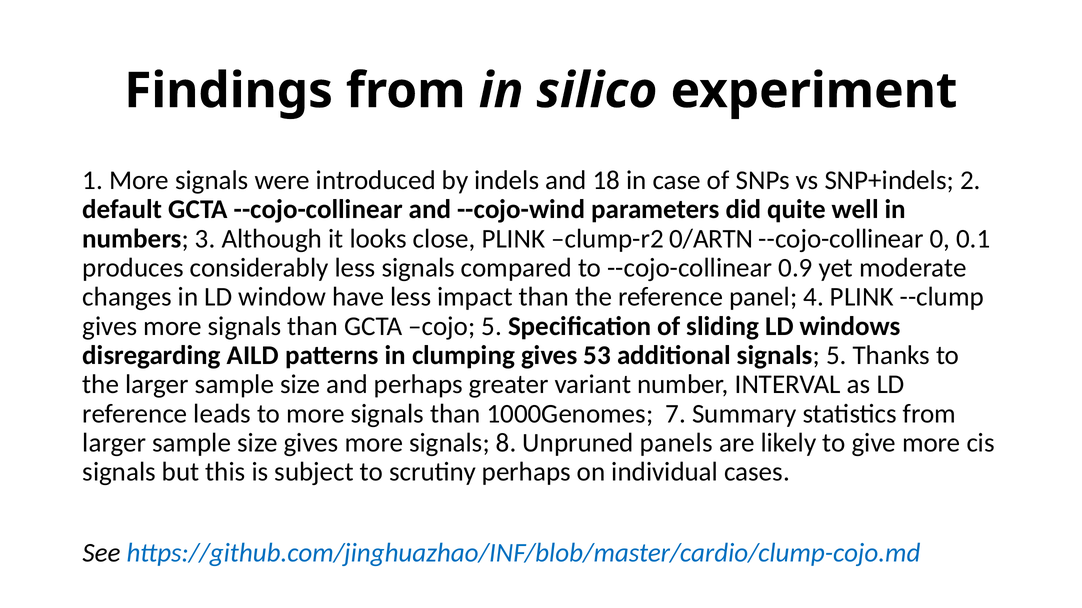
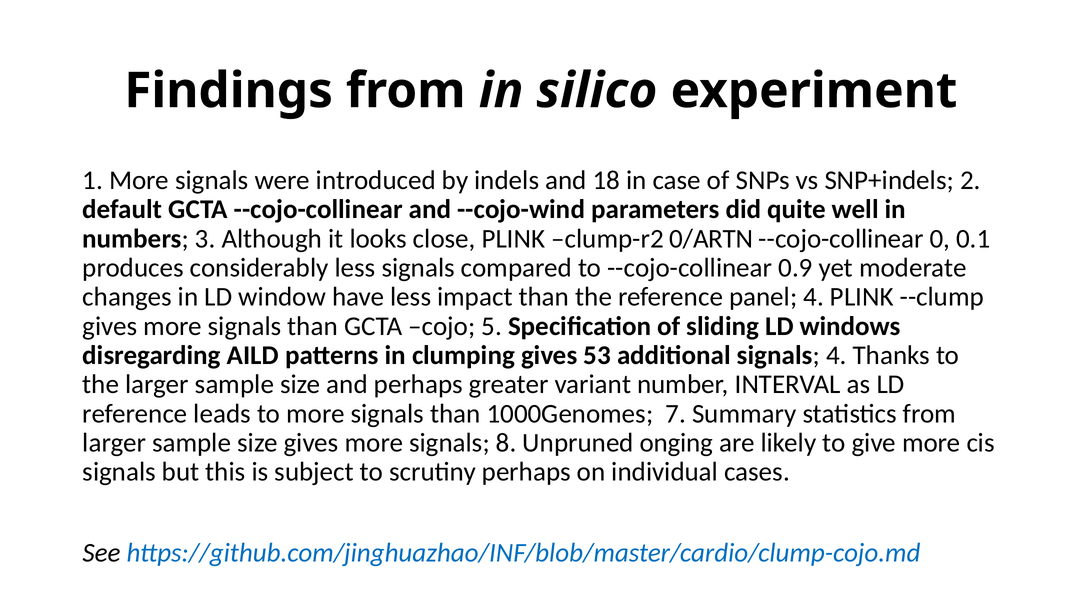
signals 5: 5 -> 4
panels: panels -> onging
